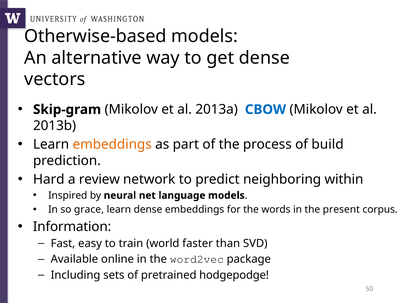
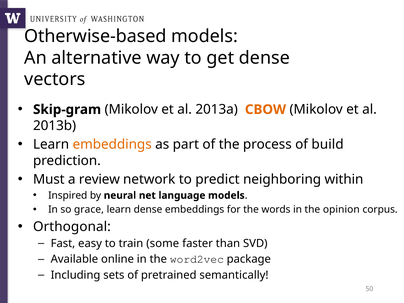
CBOW colour: blue -> orange
Hard: Hard -> Must
present: present -> opinion
Information: Information -> Orthogonal
world: world -> some
hodgepodge: hodgepodge -> semantically
